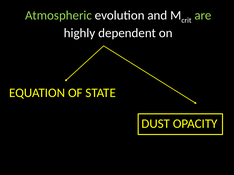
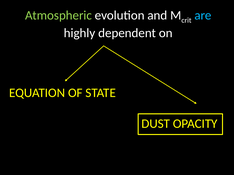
are colour: light green -> light blue
